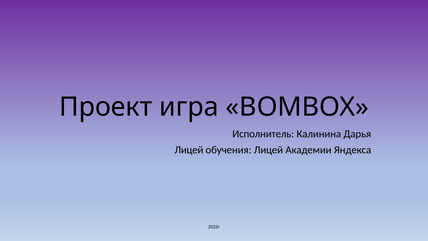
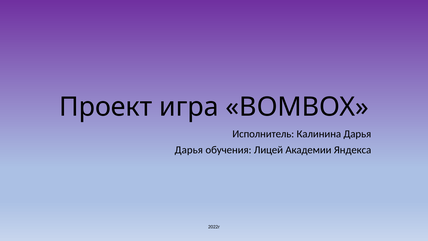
Лицей at (189, 150): Лицей -> Дарья
